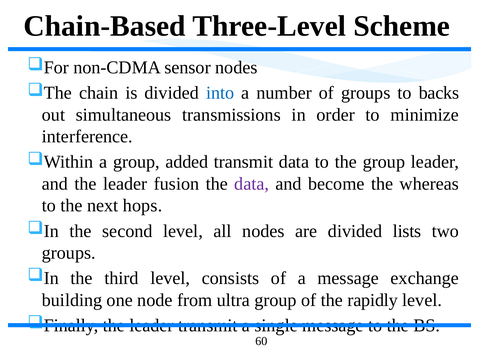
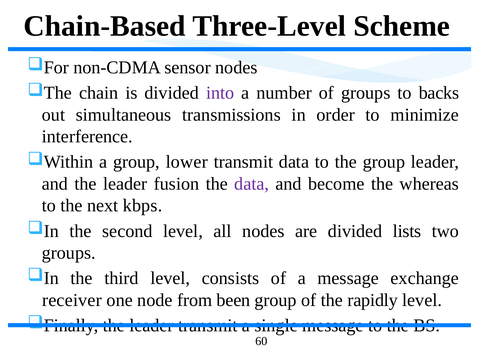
into colour: blue -> purple
added: added -> lower
hops: hops -> kbps
building: building -> receiver
ultra: ultra -> been
